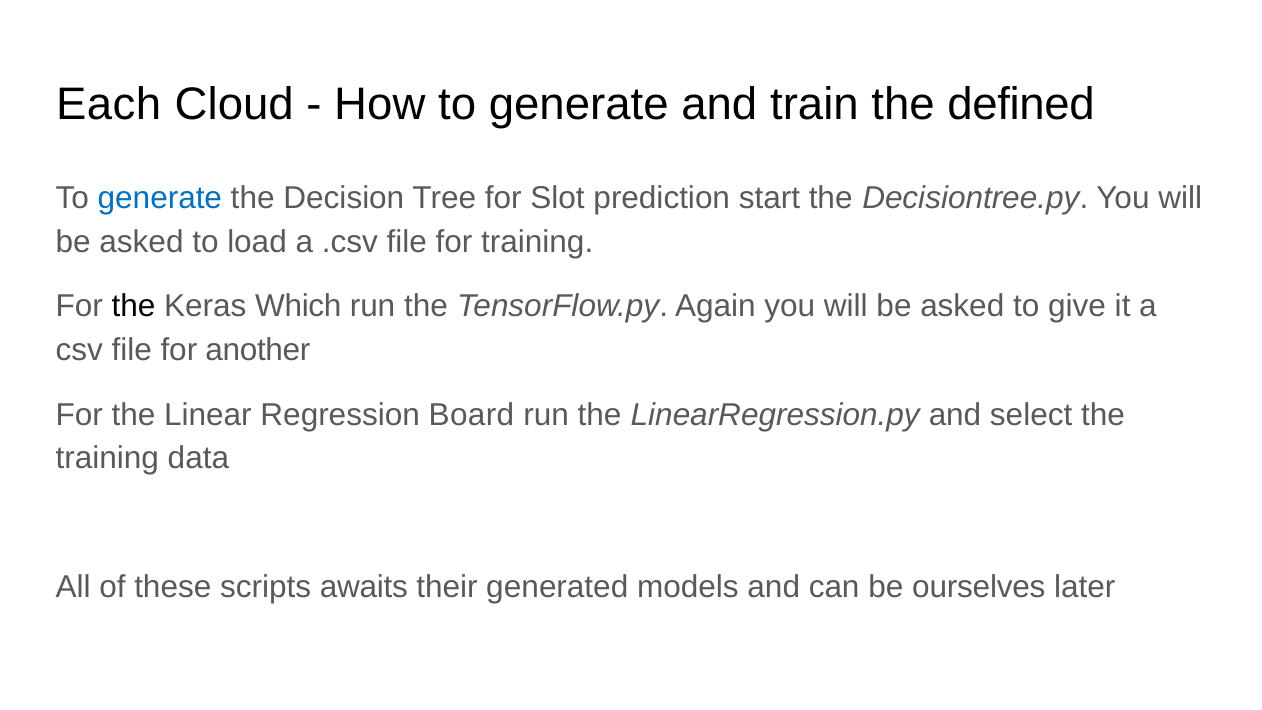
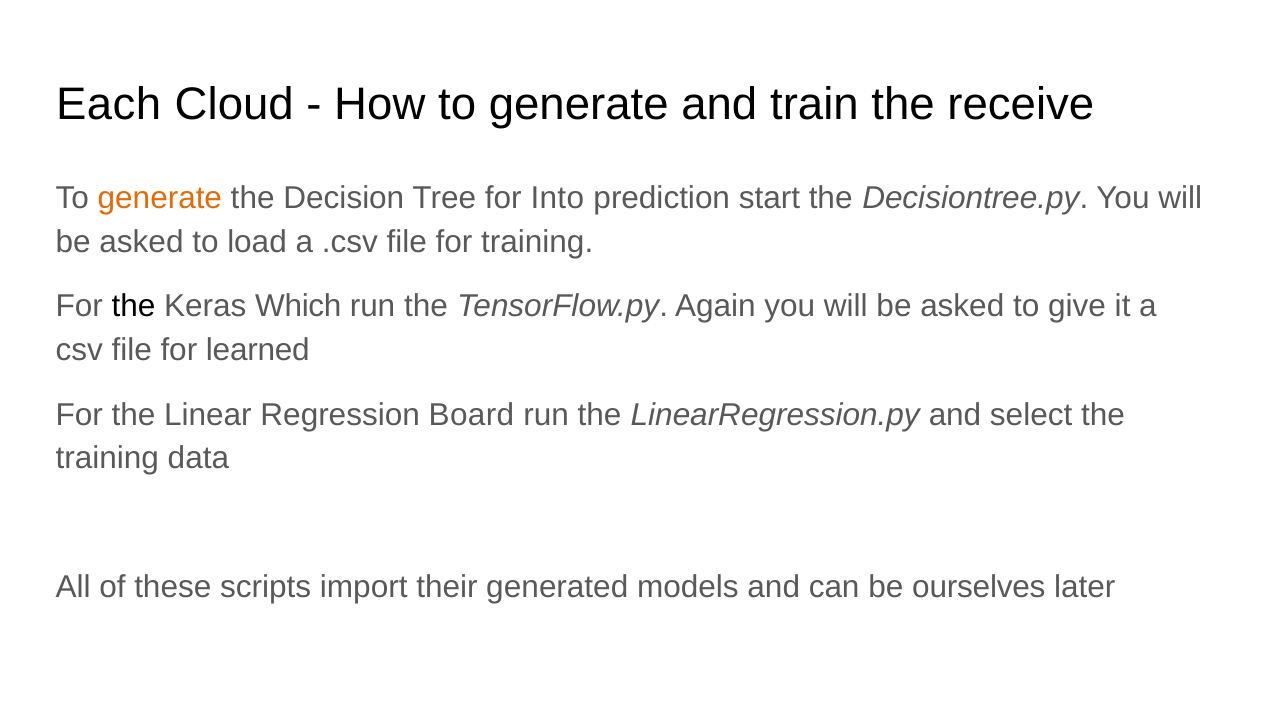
defined: defined -> receive
generate at (160, 198) colour: blue -> orange
Slot: Slot -> Into
another: another -> learned
awaits: awaits -> import
